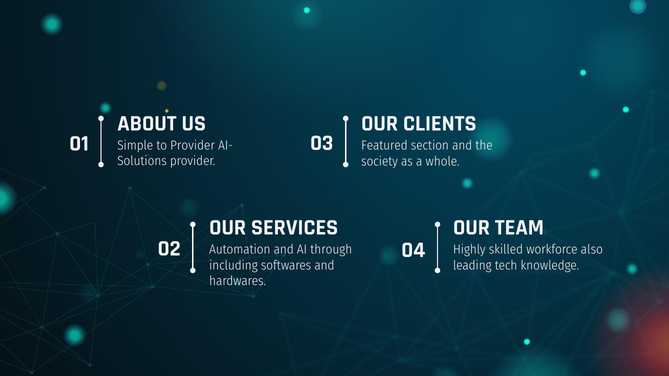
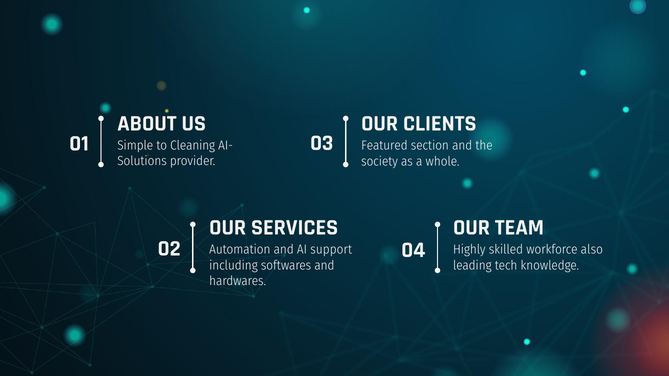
to Provider: Provider -> Cleaning
through: through -> support
